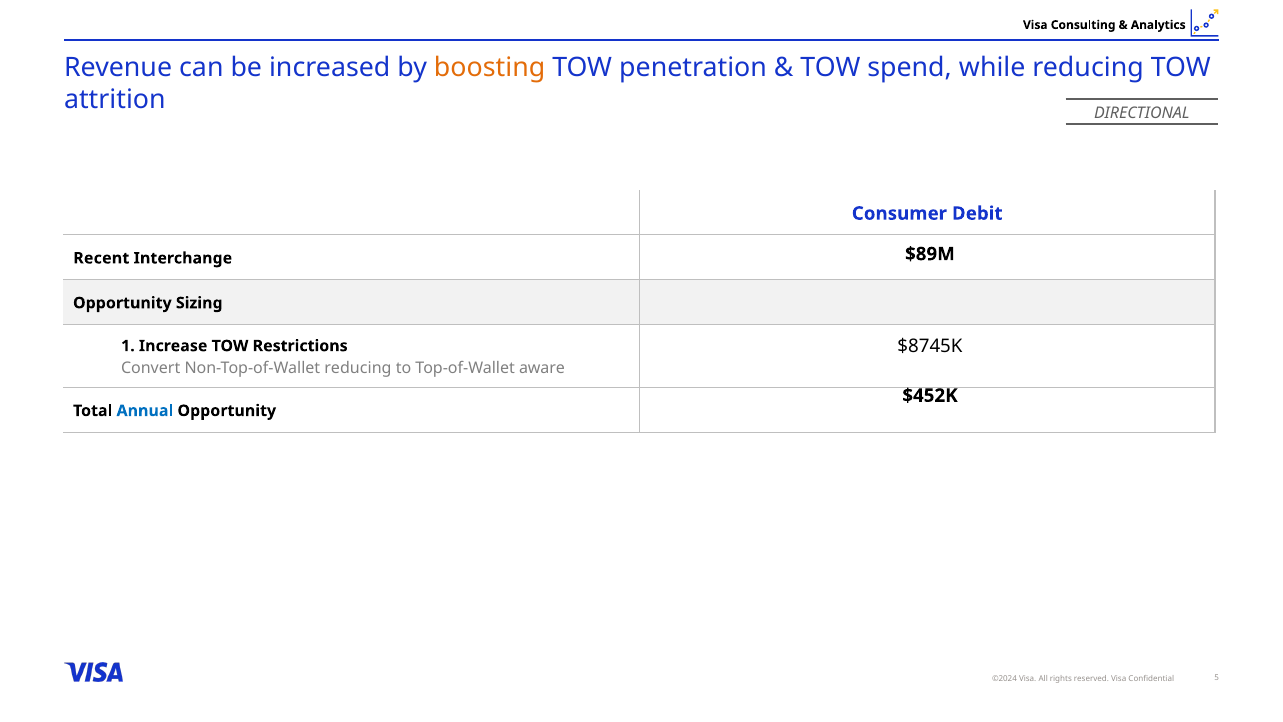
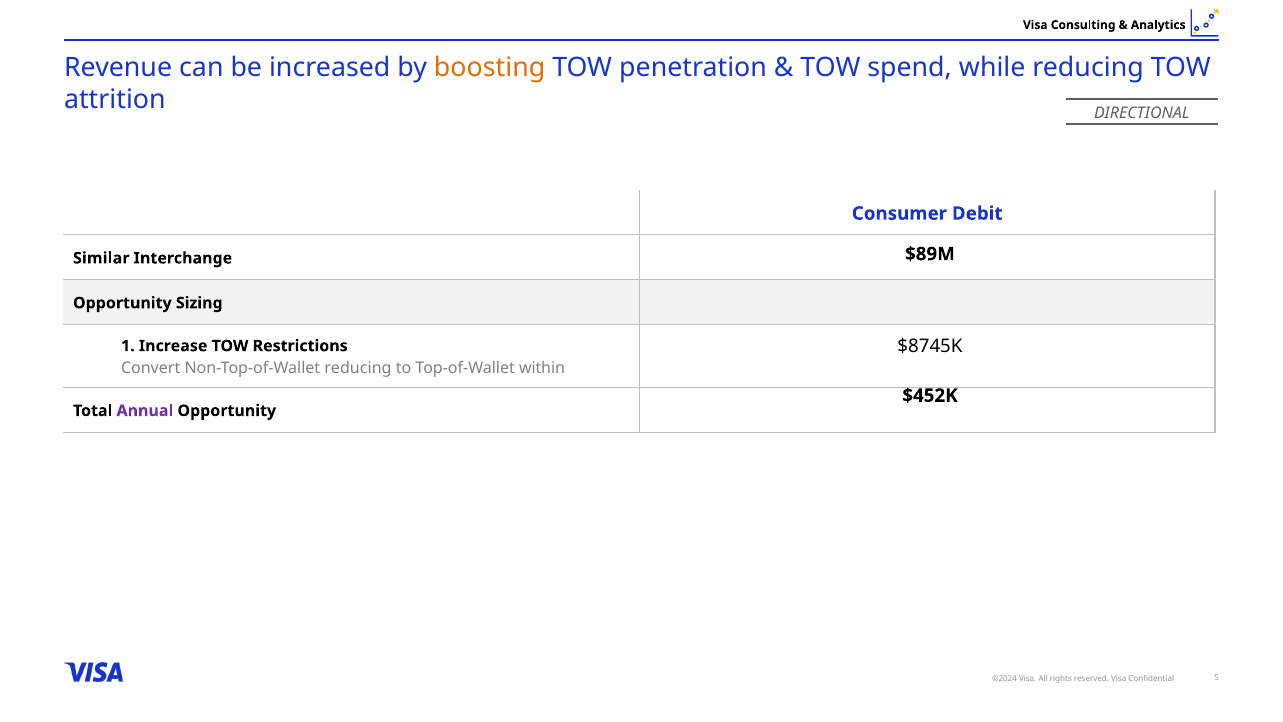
Recent: Recent -> Similar
aware: aware -> within
Annual colour: blue -> purple
